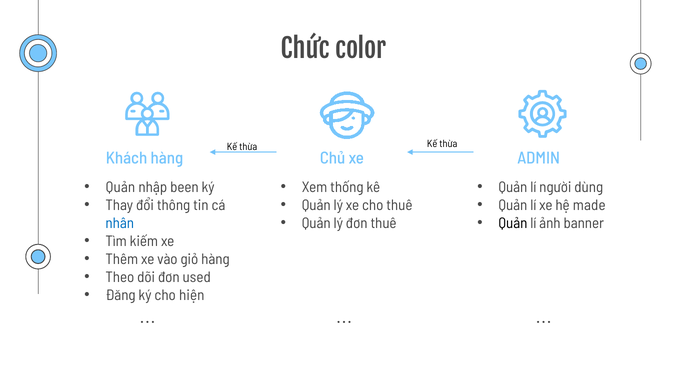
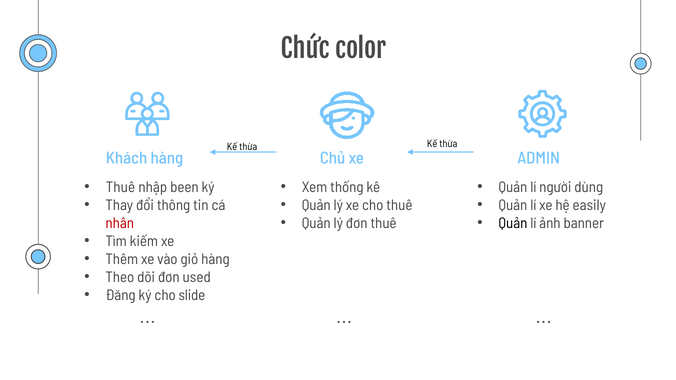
Quản at (120, 188): Quản -> Thuê
made: made -> easily
nhân colour: blue -> red
hiện: hiện -> slide
